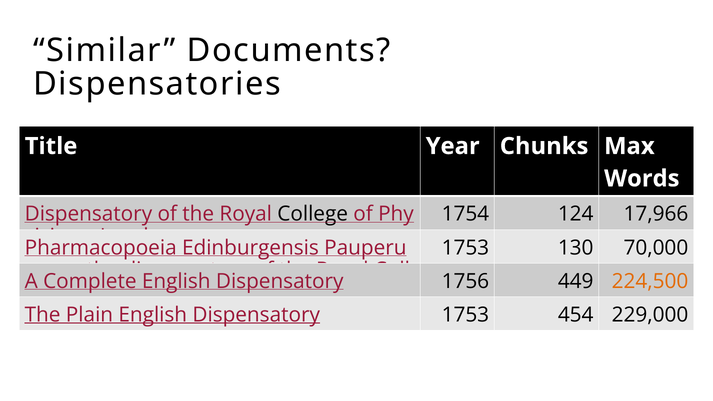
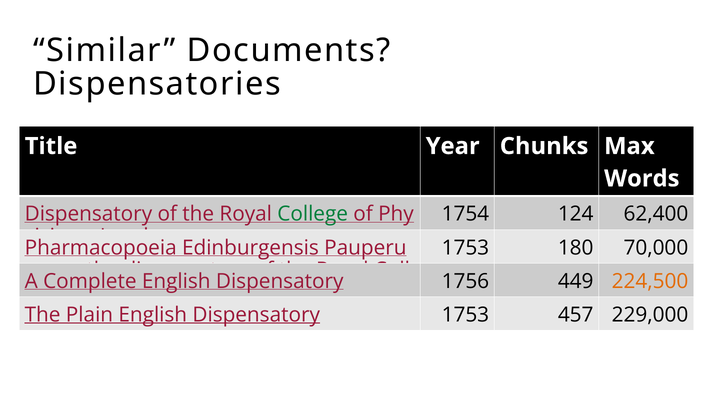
College colour: black -> green
17,966: 17,966 -> 62,400
130: 130 -> 180
454: 454 -> 457
